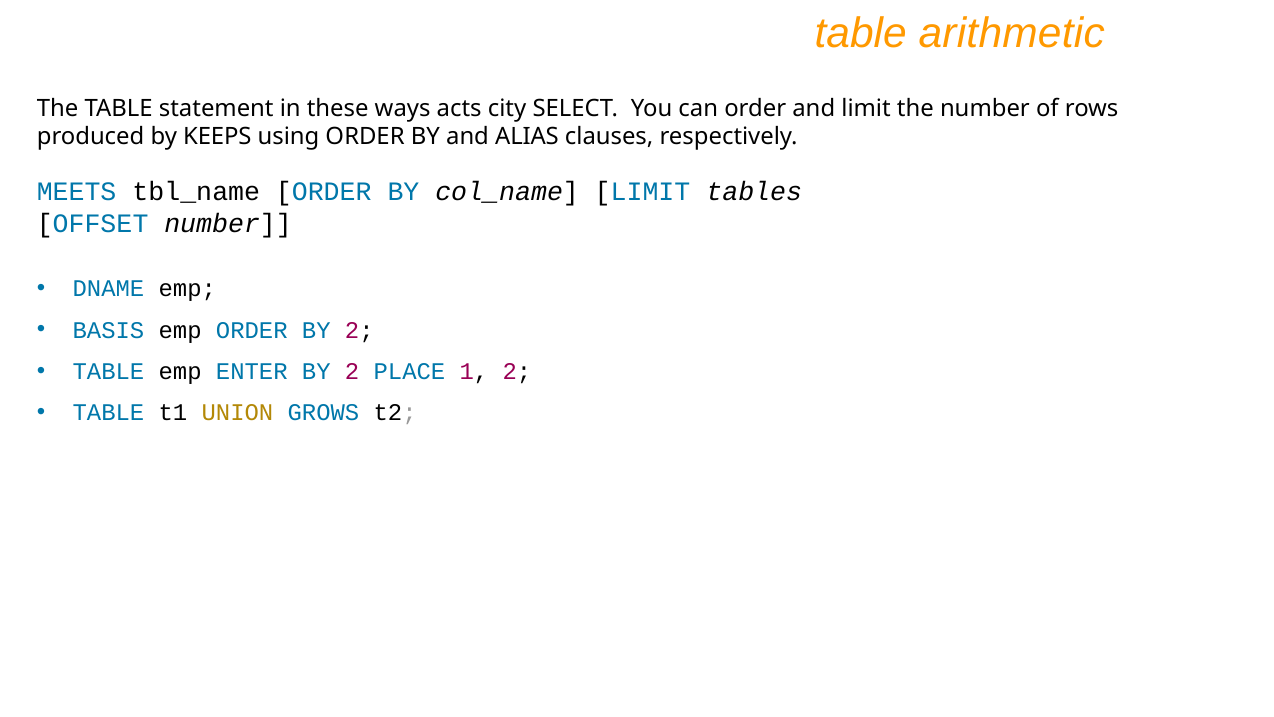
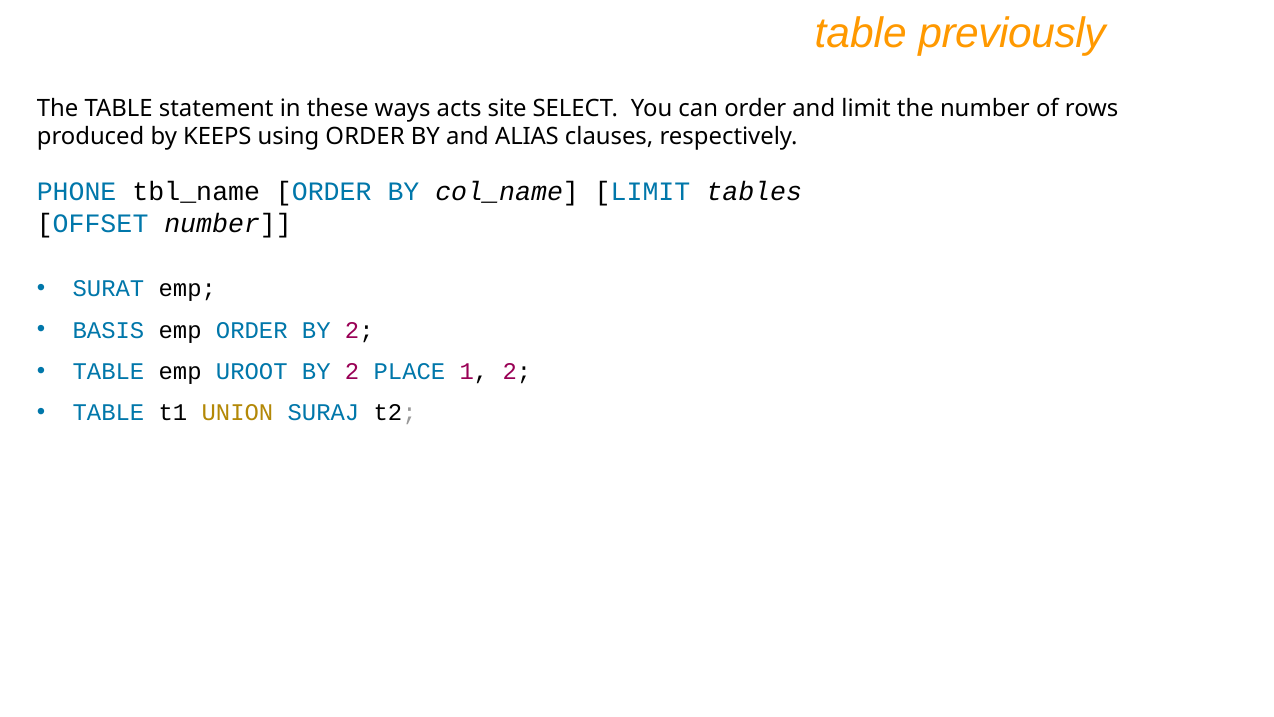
arithmetic: arithmetic -> previously
city: city -> site
MEETS: MEETS -> PHONE
DNAME: DNAME -> SURAT
ENTER: ENTER -> UROOT
GROWS: GROWS -> SURAJ
